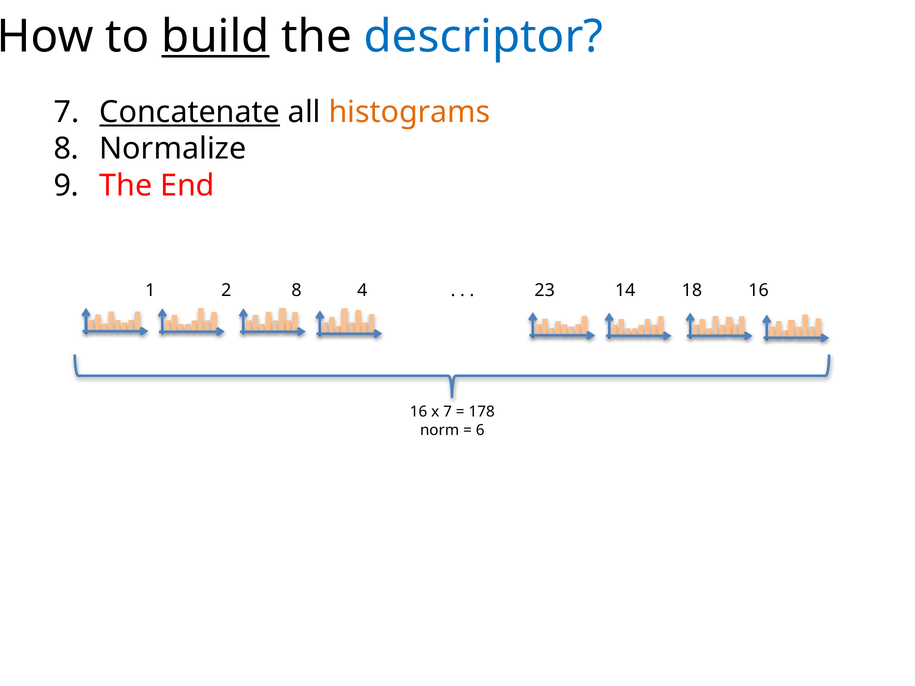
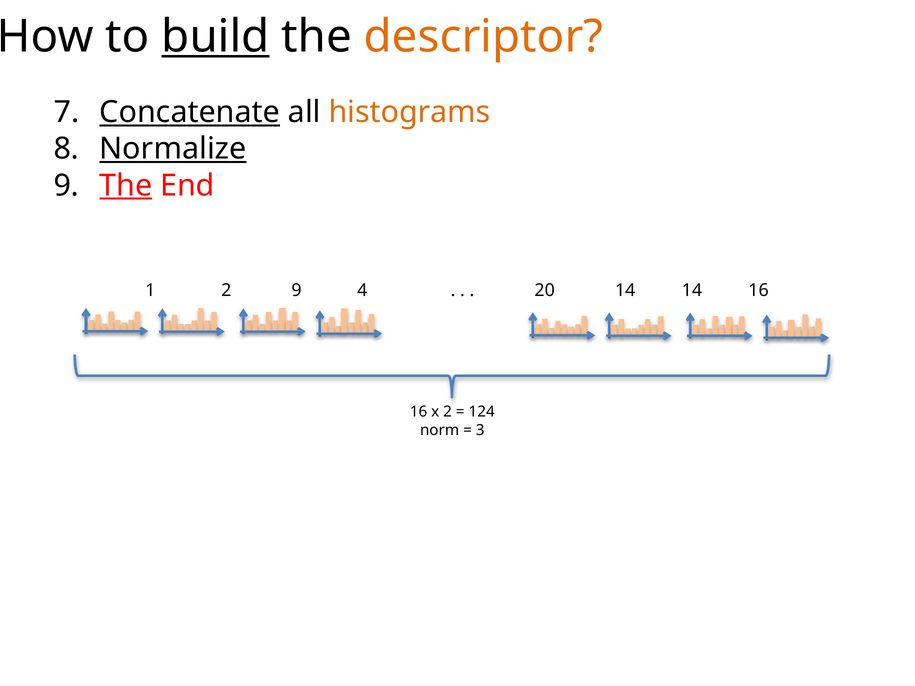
descriptor colour: blue -> orange
Normalize underline: none -> present
The at (126, 186) underline: none -> present
2 8: 8 -> 9
23: 23 -> 20
14 18: 18 -> 14
x 7: 7 -> 2
178: 178 -> 124
6: 6 -> 3
